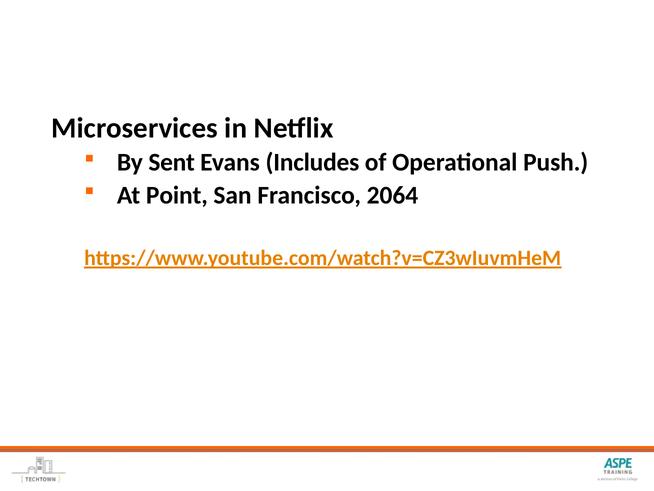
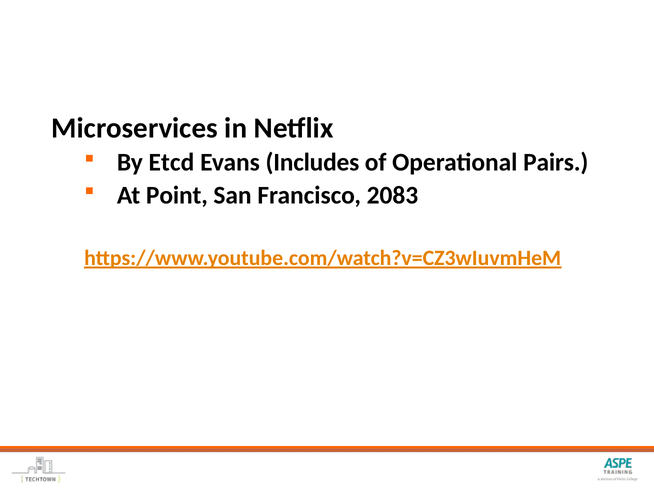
Sent: Sent -> Etcd
Push: Push -> Pairs
2064: 2064 -> 2083
